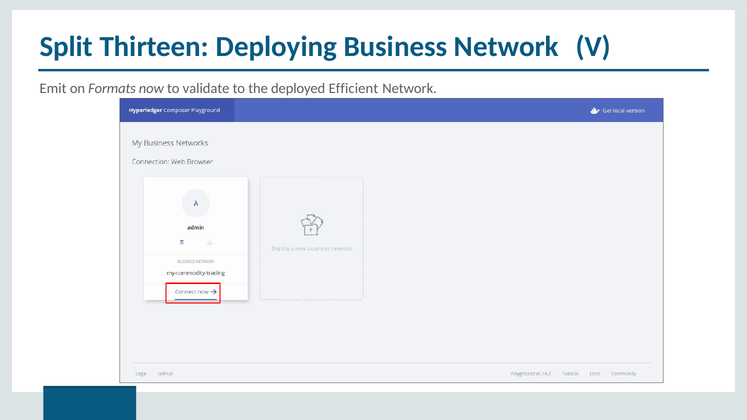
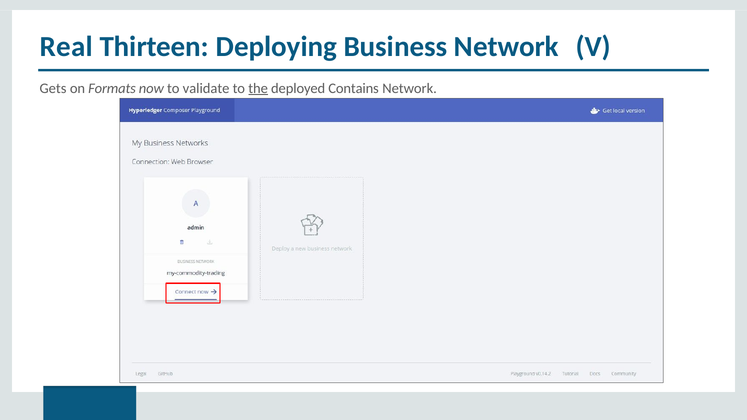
Split: Split -> Real
Emit: Emit -> Gets
the underline: none -> present
Efficient: Efficient -> Contains
